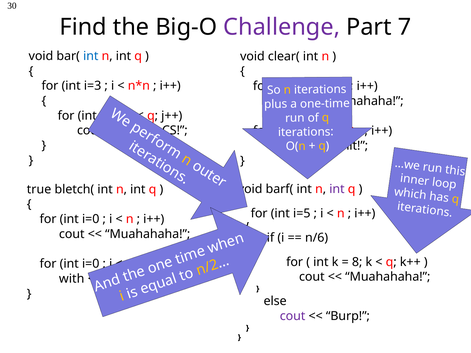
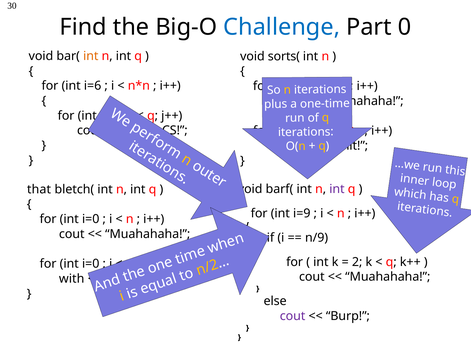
Challenge colour: purple -> blue
Part 7: 7 -> 0
int at (91, 56) colour: blue -> orange
clear(: clear( -> sorts(
i=3: i=3 -> i=6
true: true -> that
i=5: i=5 -> i=9
n/6: n/6 -> n/9
8 at (357, 262): 8 -> 2
